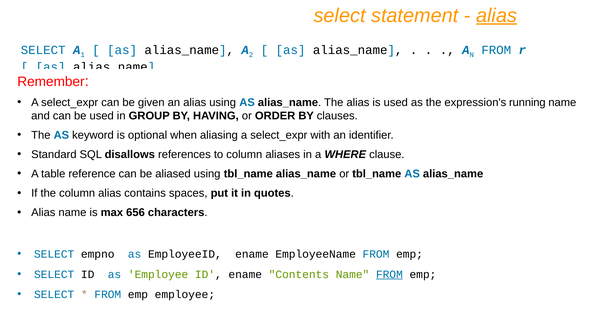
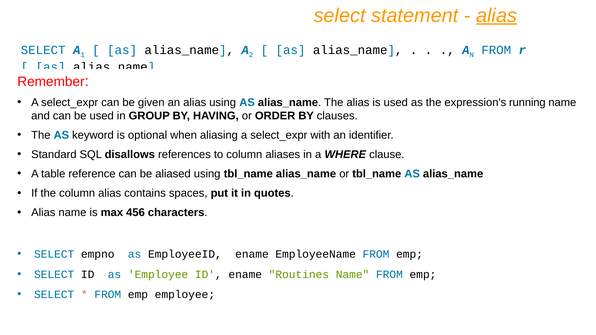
656: 656 -> 456
Contents: Contents -> Routines
FROM at (389, 275) underline: present -> none
